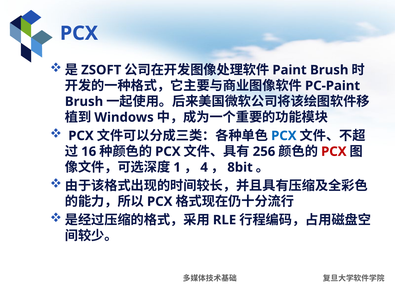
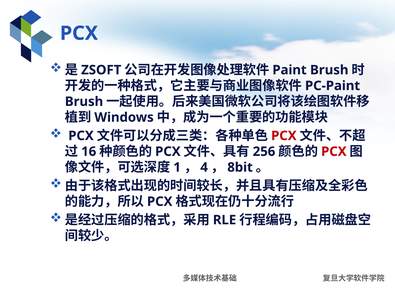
PCX at (284, 136) colour: blue -> red
